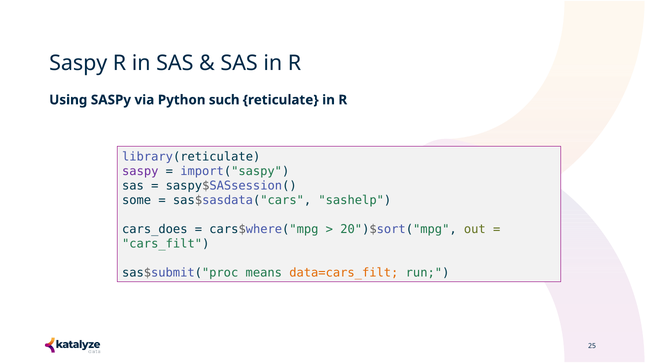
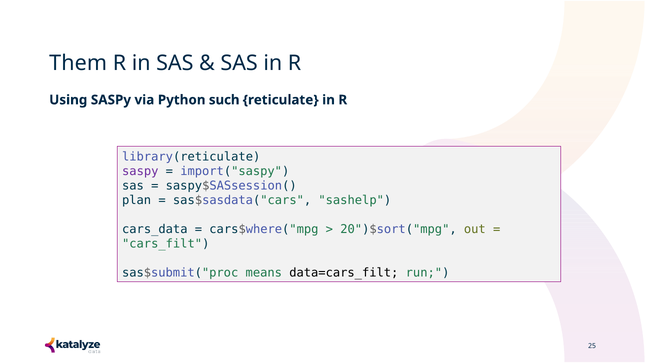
Saspy at (78, 63): Saspy -> Them
some: some -> plan
cars_does: cars_does -> cars_data
data=cars_filt colour: orange -> black
